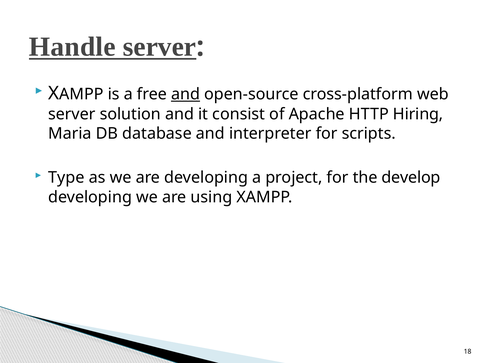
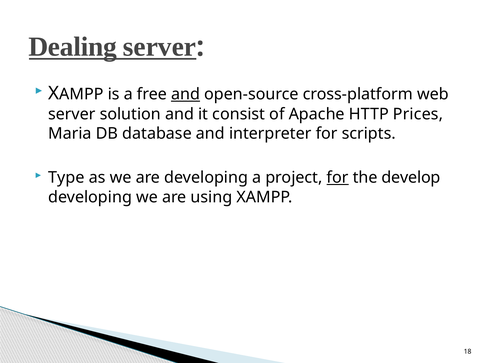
Handle: Handle -> Dealing
Hiring: Hiring -> Prices
for at (338, 177) underline: none -> present
